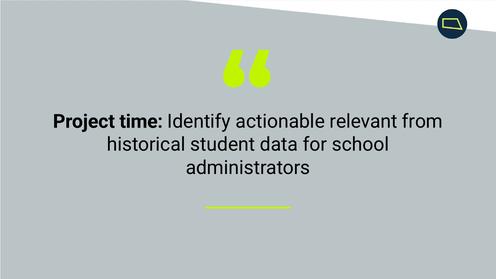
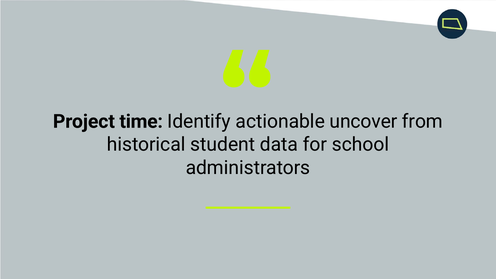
relevant: relevant -> uncover
